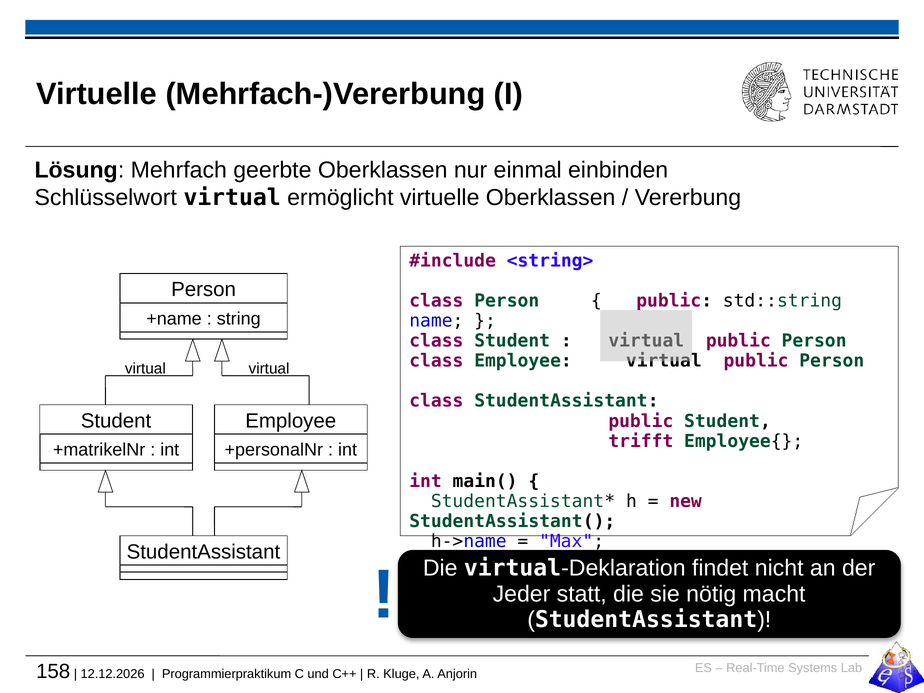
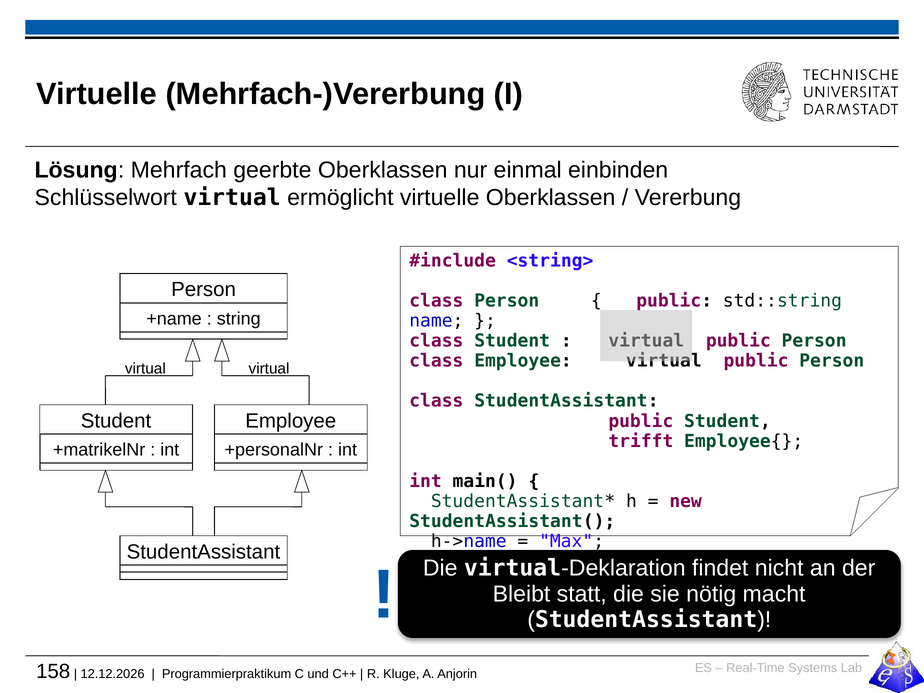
Jeder: Jeder -> Bleibt
